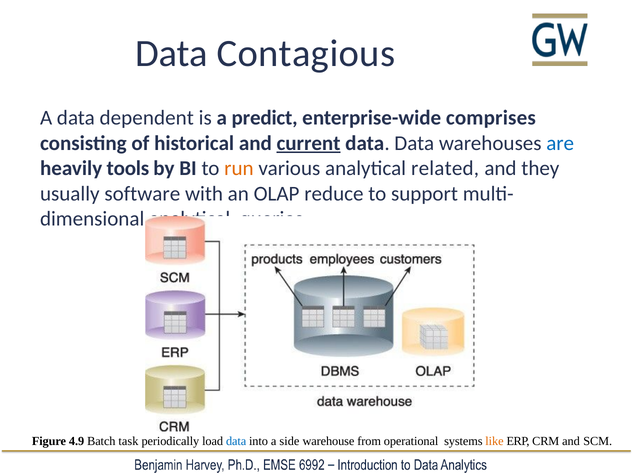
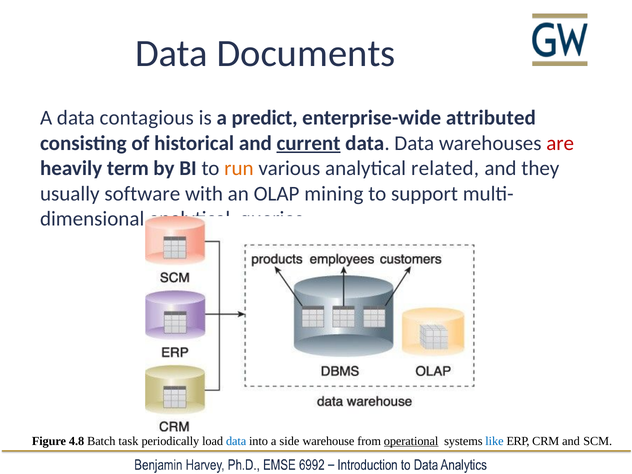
Contagious: Contagious -> Documents
dependent: dependent -> contagious
comprises: comprises -> attributed
are colour: blue -> red
tools: tools -> term
reduce: reduce -> mining
4.9: 4.9 -> 4.8
operational underline: none -> present
like colour: orange -> blue
